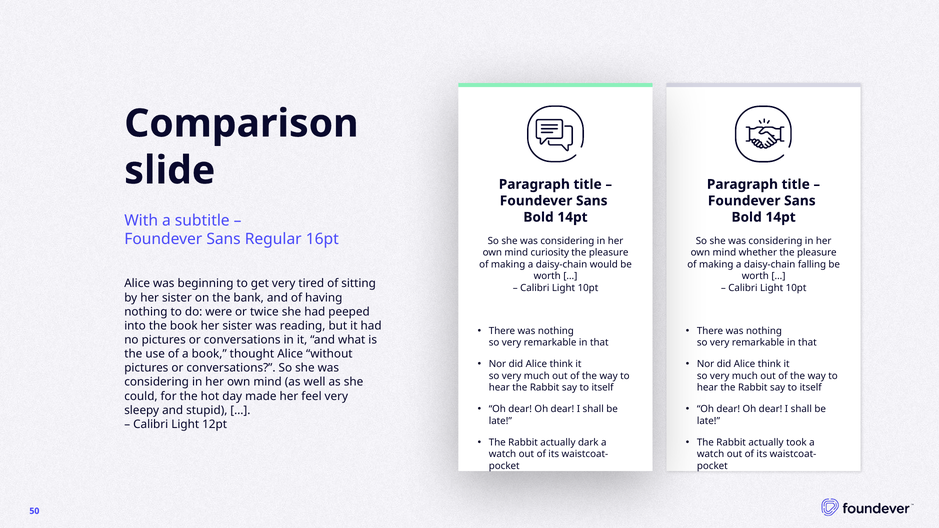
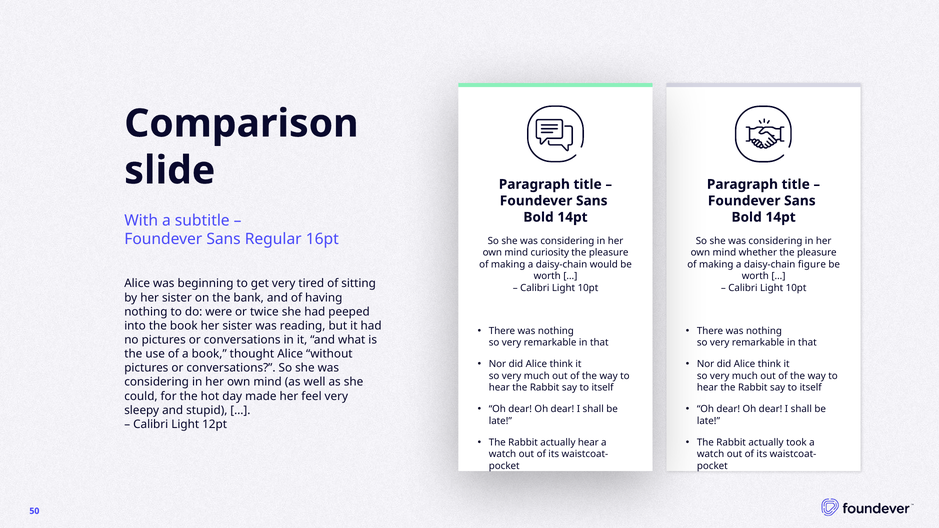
falling: falling -> figure
actually dark: dark -> hear
